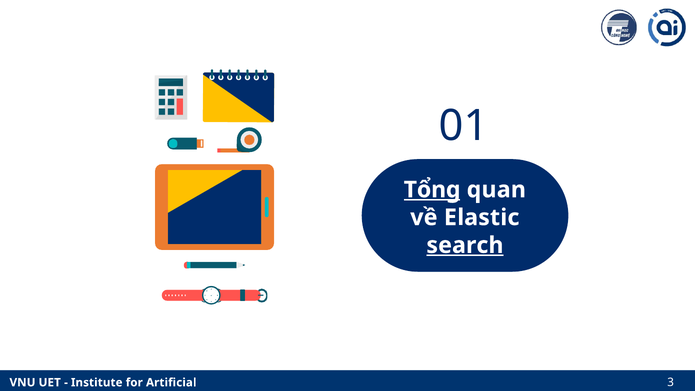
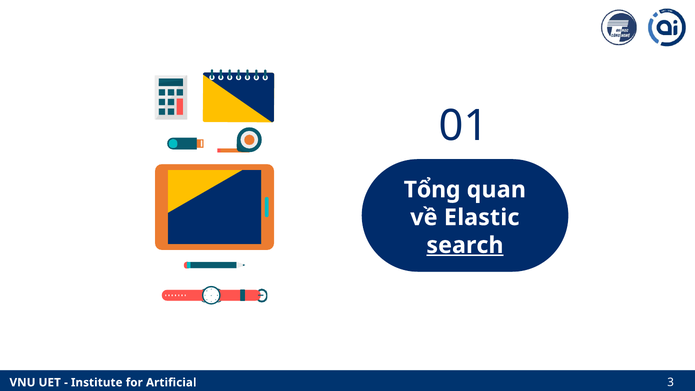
Tổng underline: present -> none
